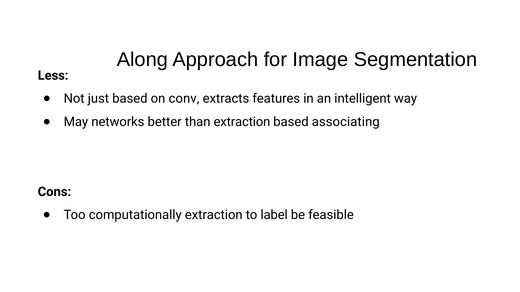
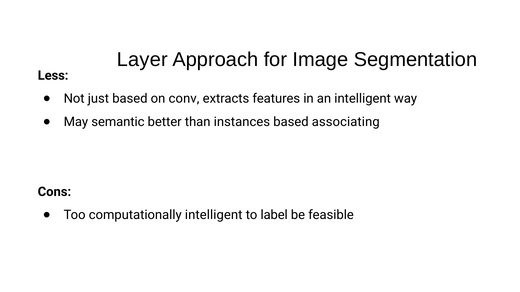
Along: Along -> Layer
networks: networks -> semantic
than extraction: extraction -> instances
computationally extraction: extraction -> intelligent
